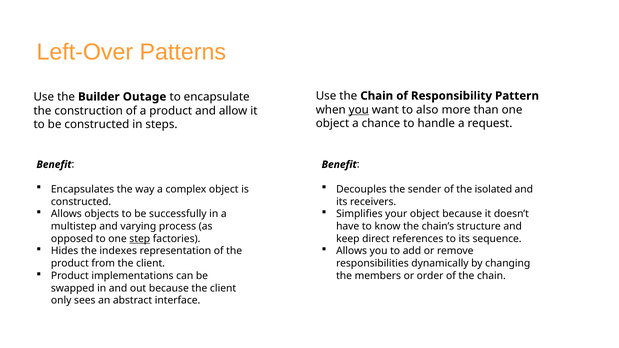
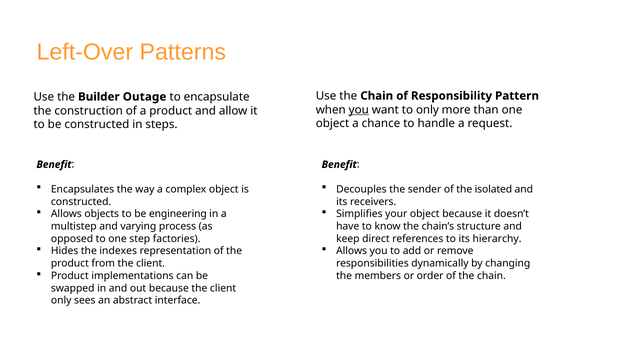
to also: also -> only
successfully: successfully -> engineering
step underline: present -> none
sequence: sequence -> hierarchy
